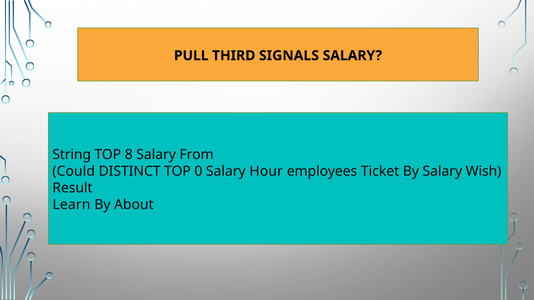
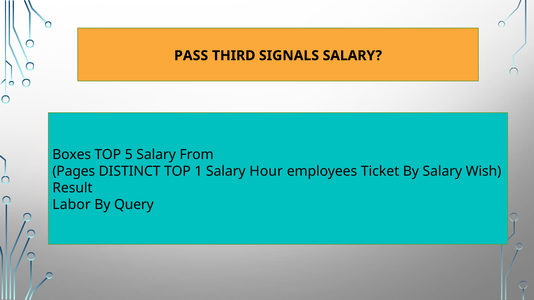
PULL: PULL -> PASS
String: String -> Boxes
8: 8 -> 5
Could: Could -> Pages
0: 0 -> 1
Learn: Learn -> Labor
About: About -> Query
